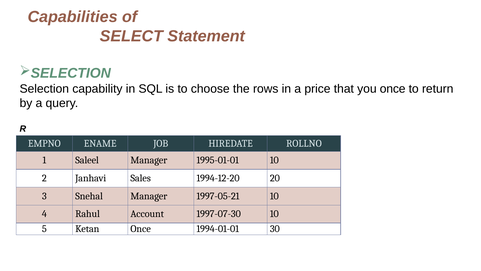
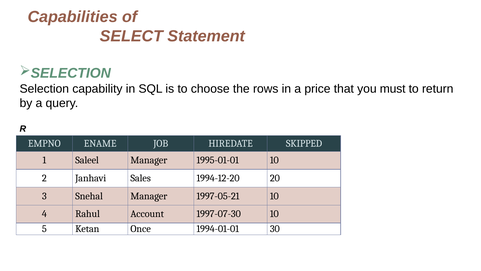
you once: once -> must
ROLLNO: ROLLNO -> SKIPPED
